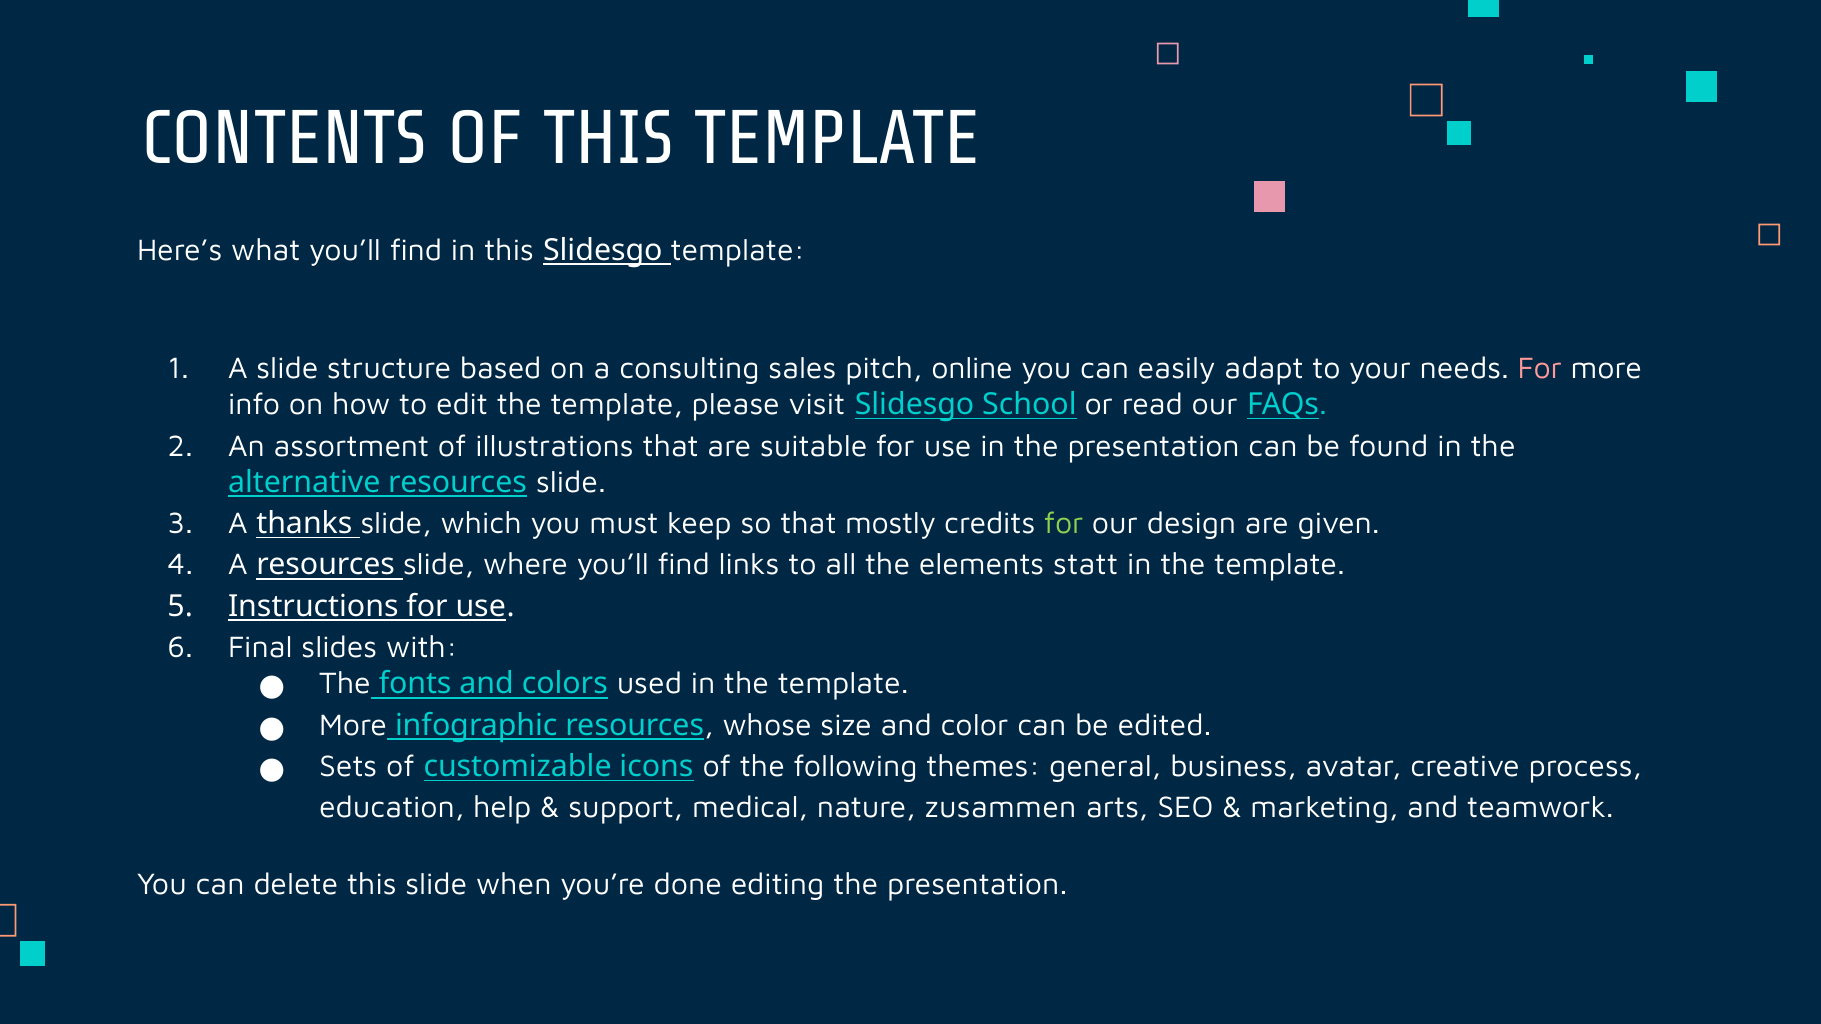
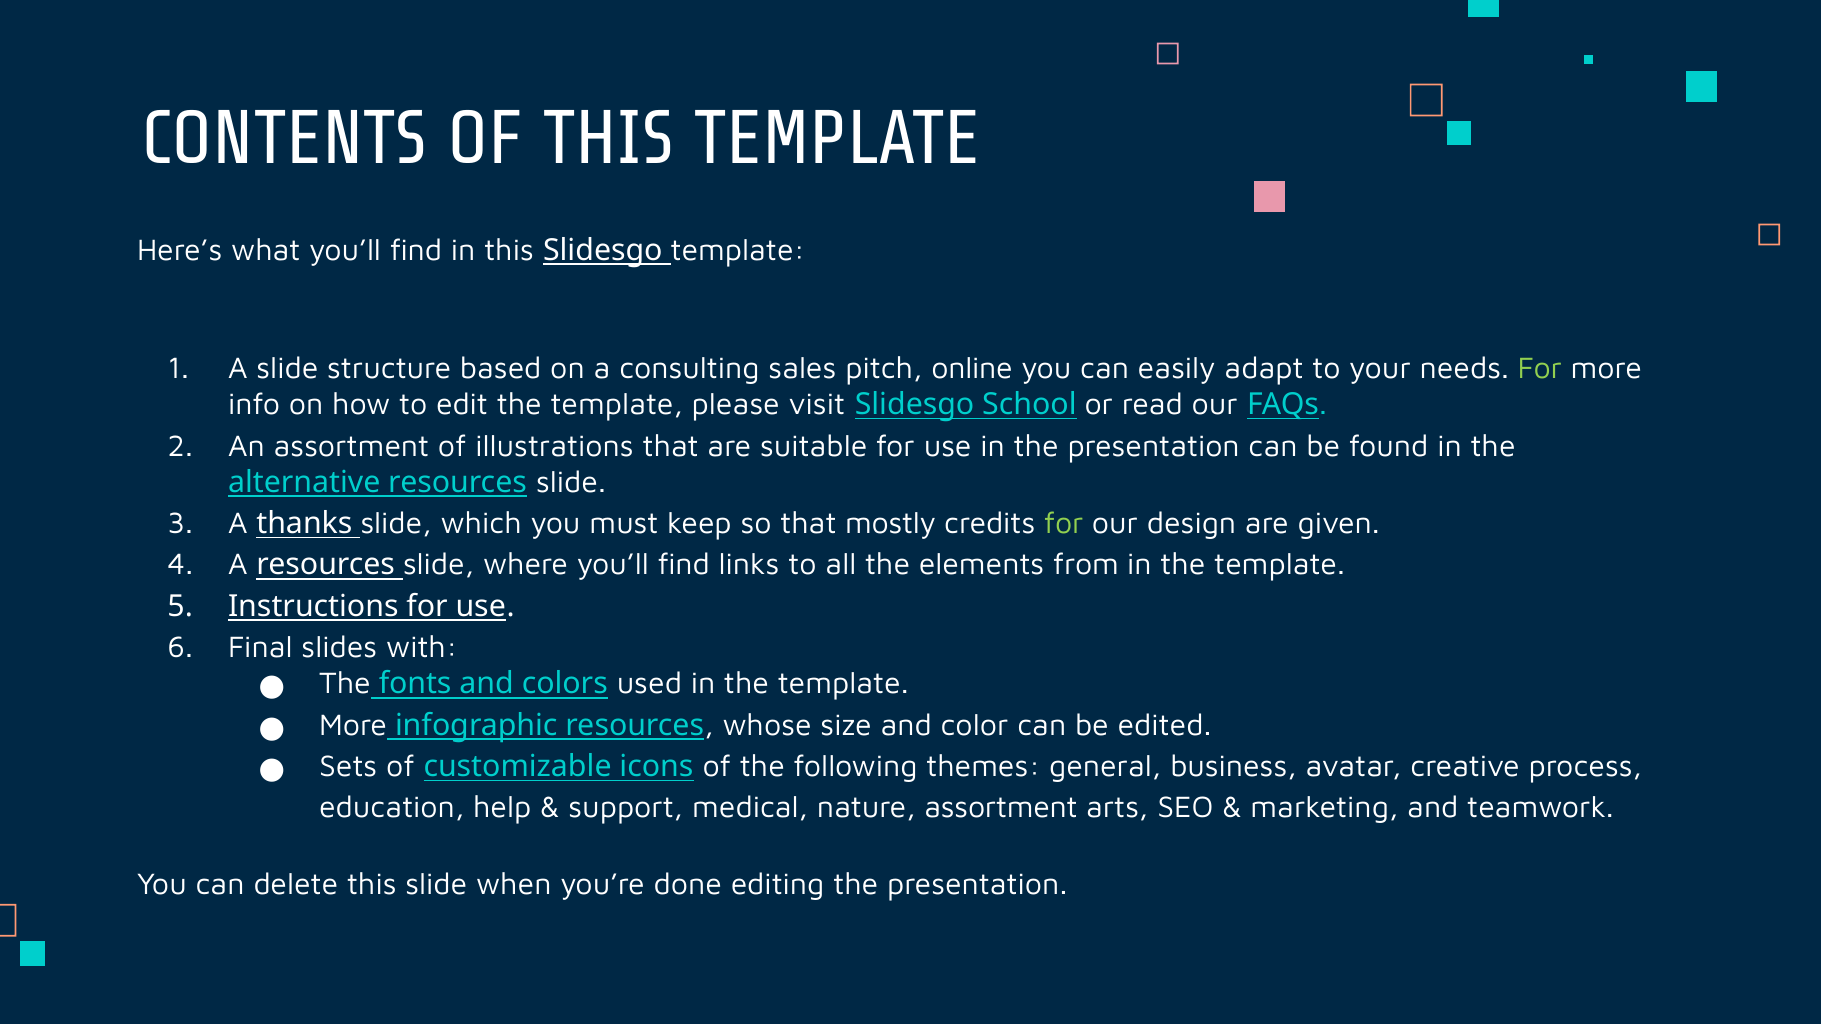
For at (1540, 368) colour: pink -> light green
statt: statt -> from
nature zusammen: zusammen -> assortment
